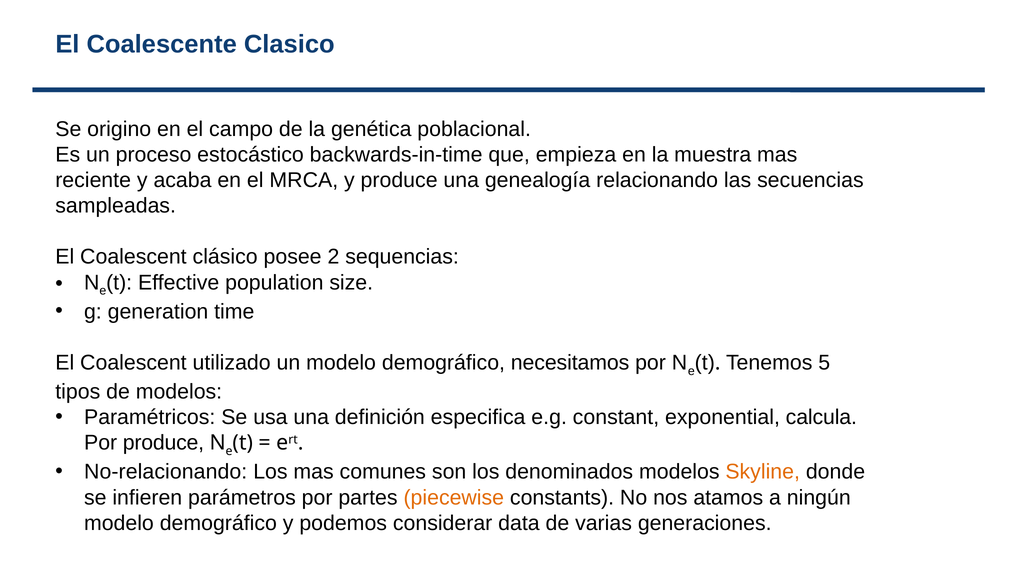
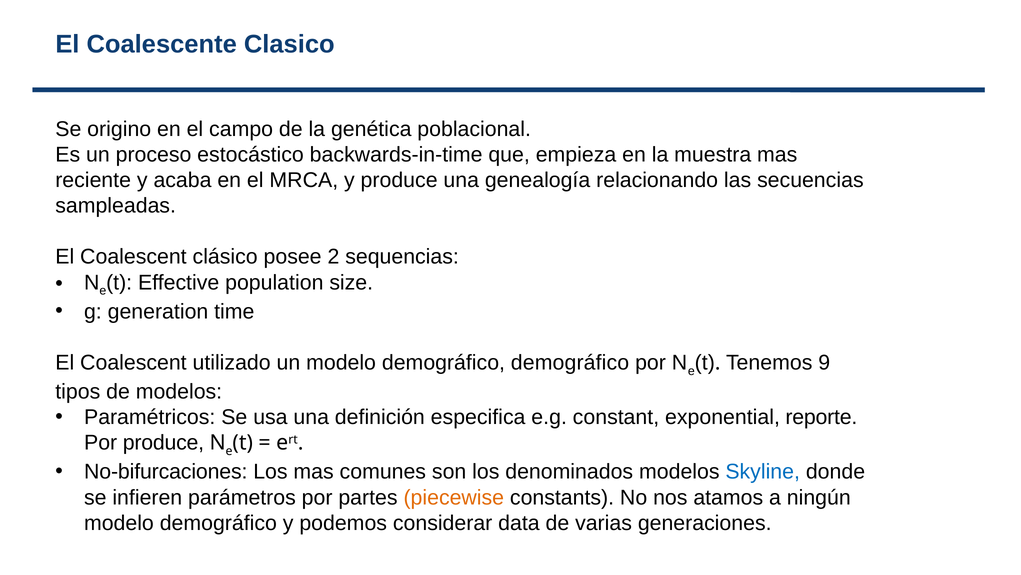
demográfico necesitamos: necesitamos -> demográfico
5: 5 -> 9
calcula: calcula -> reporte
No-relacionando: No-relacionando -> No-bifurcaciones
Skyline colour: orange -> blue
